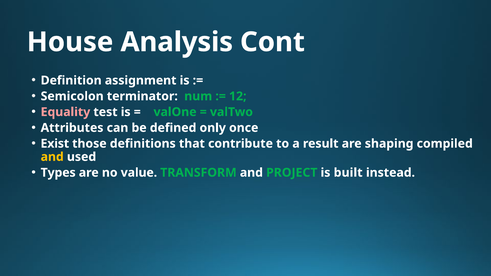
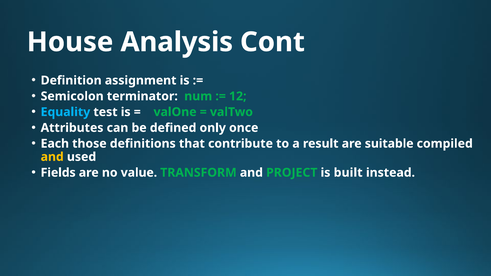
Equality colour: pink -> light blue
Exist: Exist -> Each
shaping: shaping -> suitable
Types: Types -> Fields
